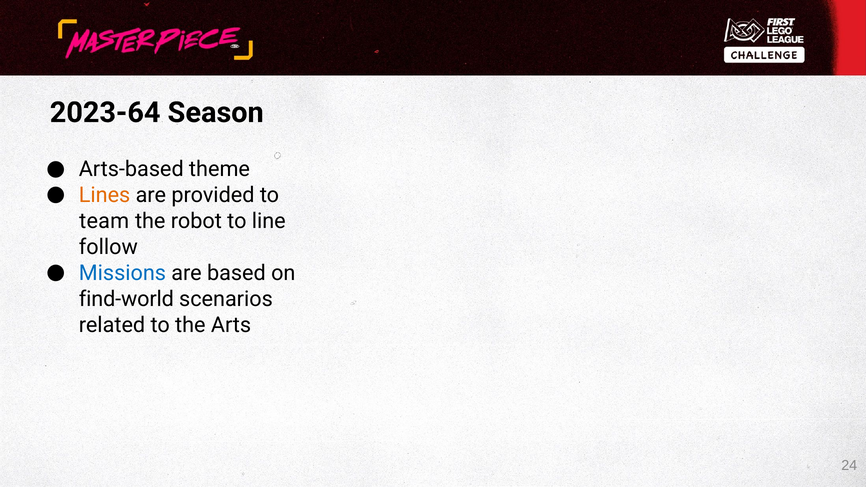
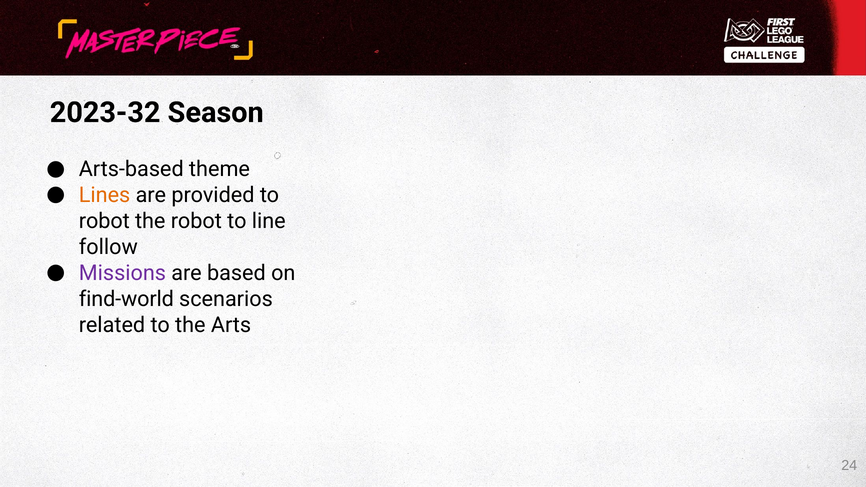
2023-64: 2023-64 -> 2023-32
team at (104, 221): team -> robot
Missions colour: blue -> purple
